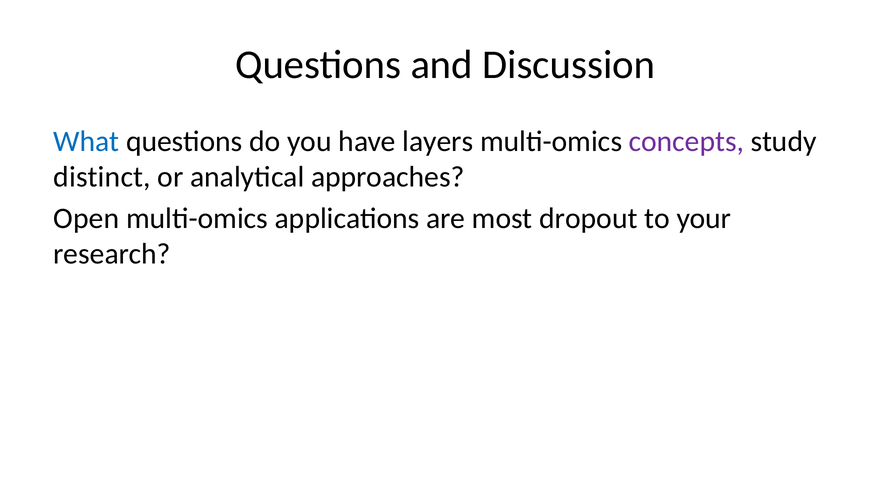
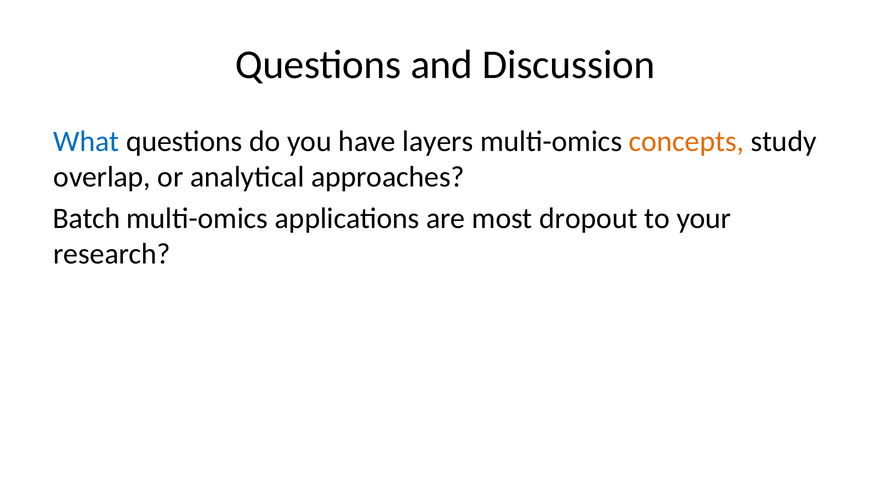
concepts colour: purple -> orange
distinct: distinct -> overlap
Open: Open -> Batch
